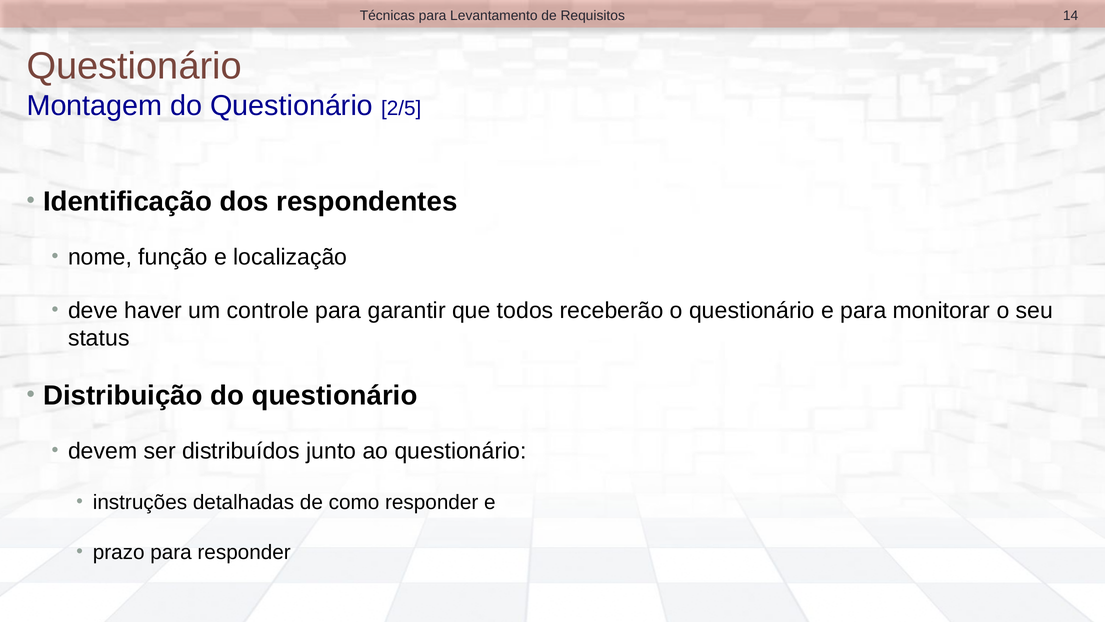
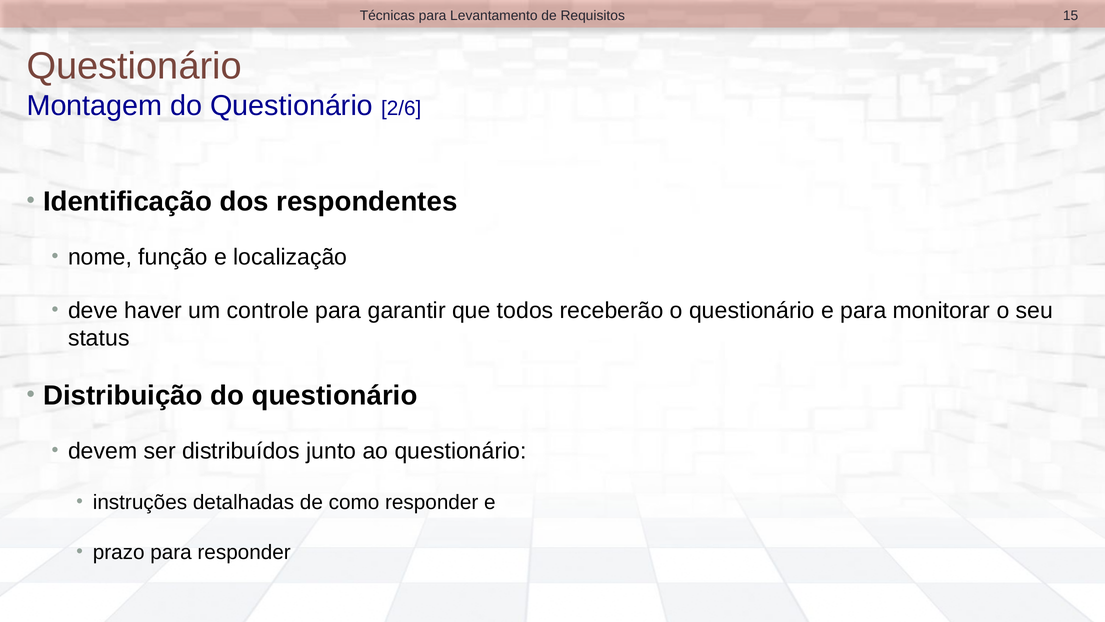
14: 14 -> 15
2/5: 2/5 -> 2/6
